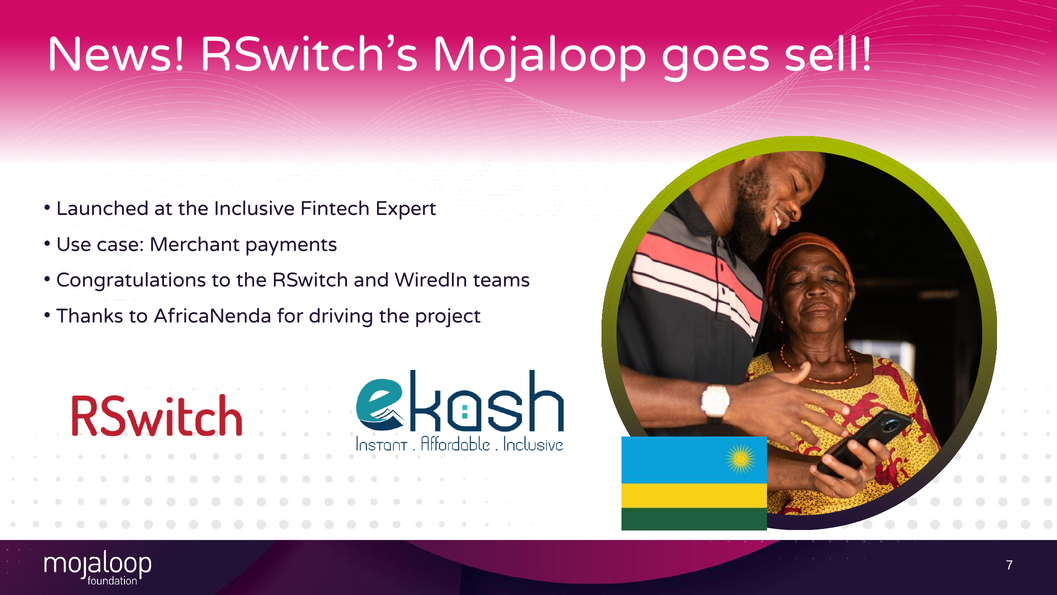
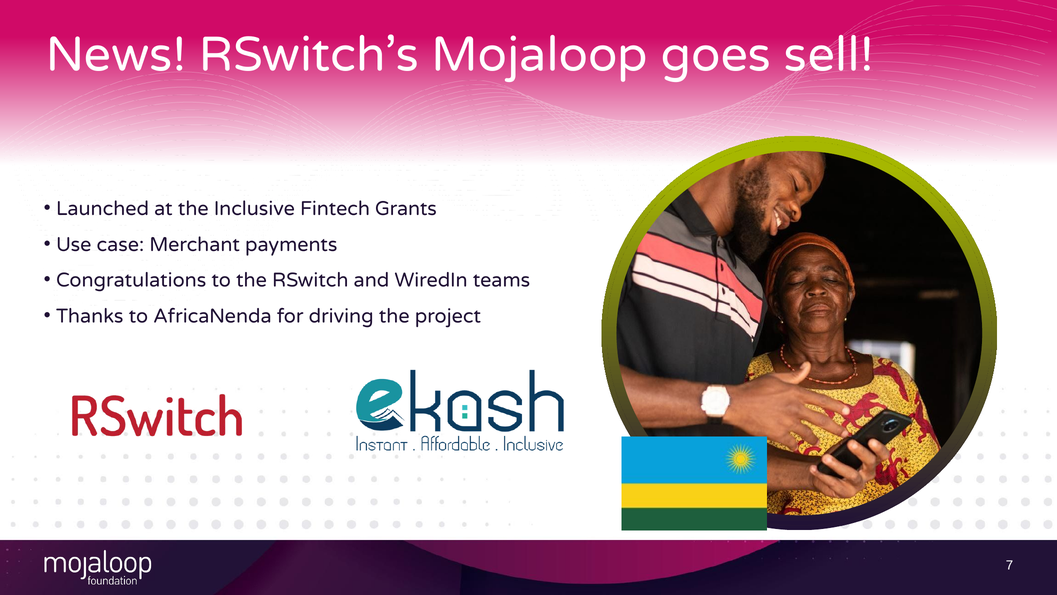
Expert: Expert -> Grants
